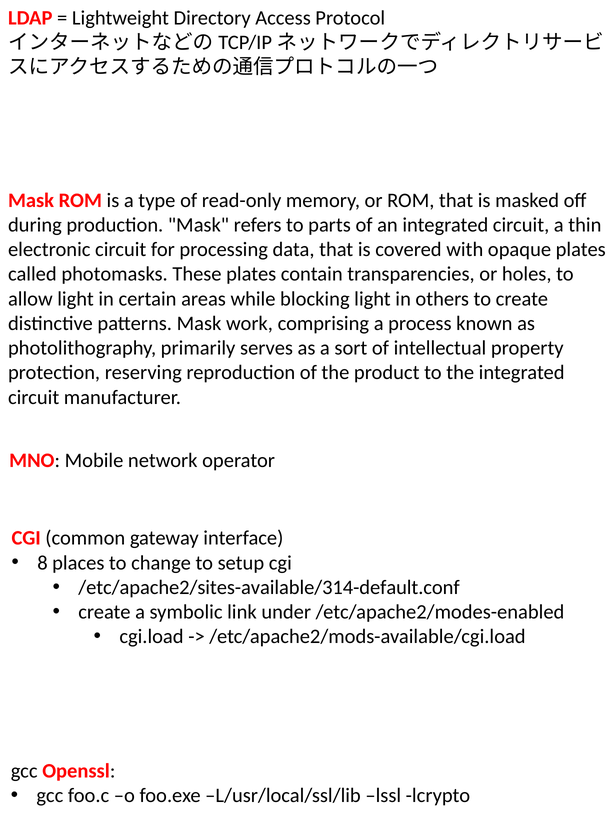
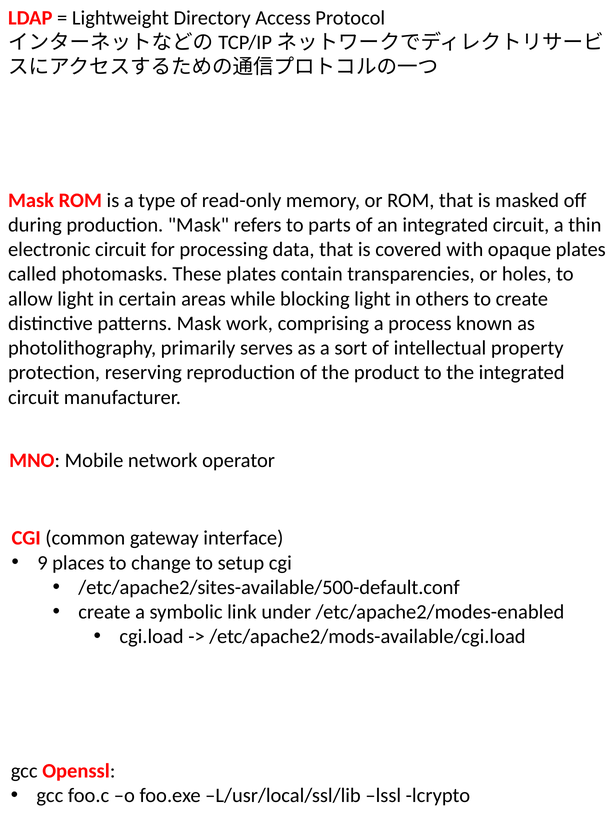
8: 8 -> 9
/etc/apache2/sites-available/314-default.conf: /etc/apache2/sites-available/314-default.conf -> /etc/apache2/sites-available/500-default.conf
